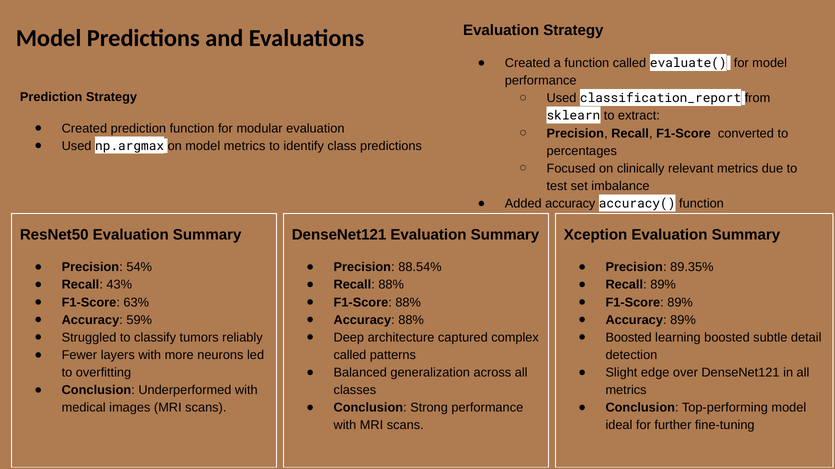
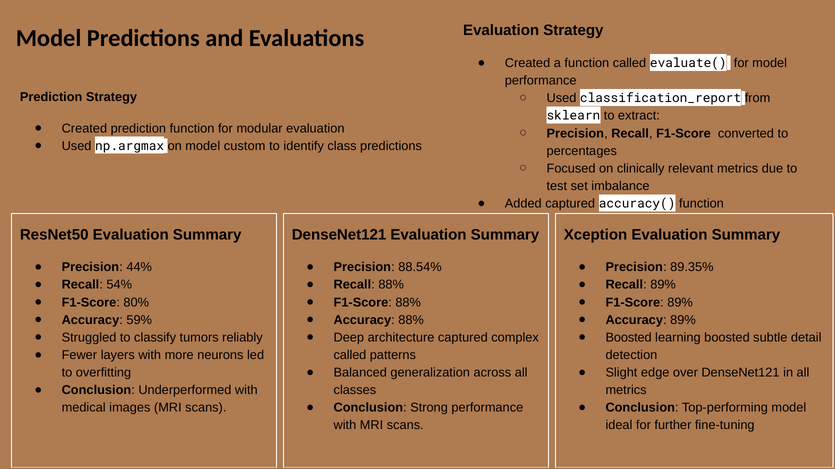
model metrics: metrics -> custom
Added accuracy: accuracy -> captured
54%: 54% -> 44%
43%: 43% -> 54%
63%: 63% -> 80%
